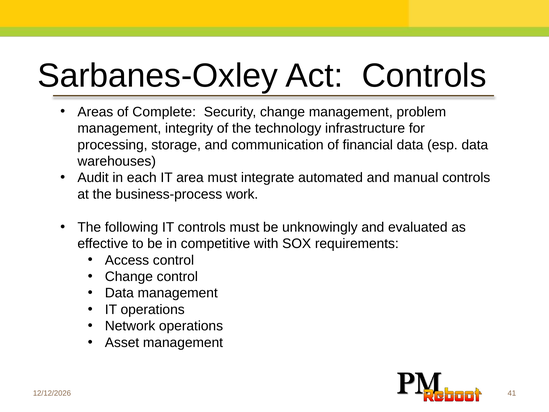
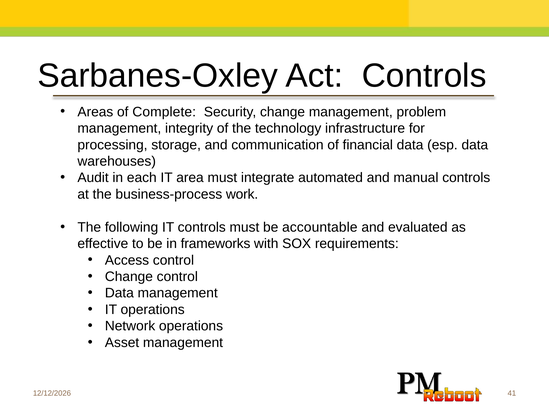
unknowingly: unknowingly -> accountable
competitive: competitive -> frameworks
